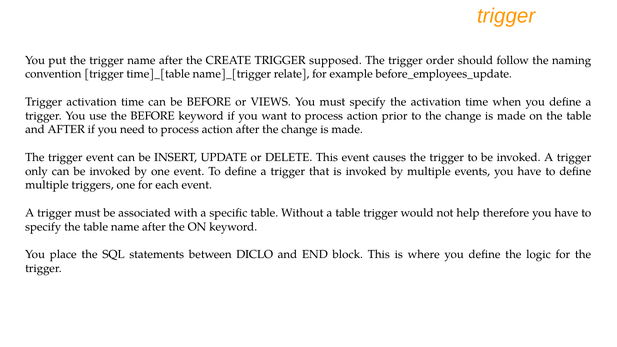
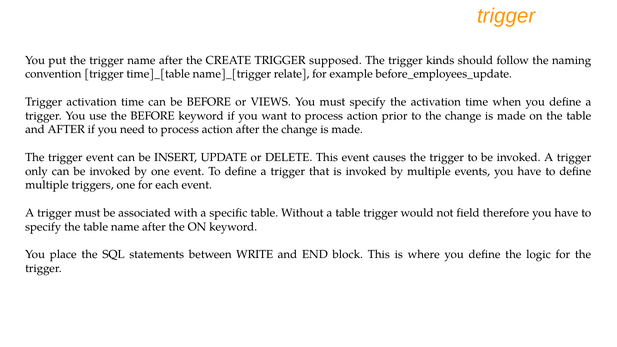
order: order -> kinds
help: help -> field
DICLO: DICLO -> WRITE
